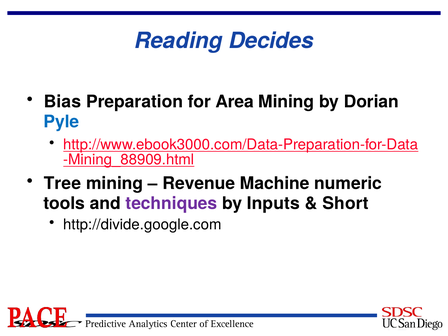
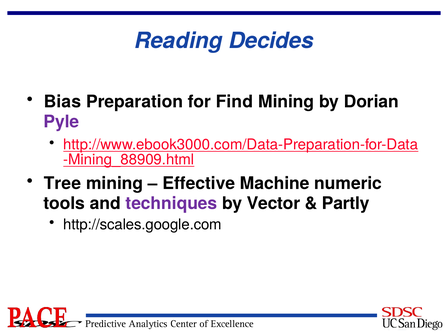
Area: Area -> Find
Pyle colour: blue -> purple
Revenue: Revenue -> Effective
Inputs: Inputs -> Vector
Short: Short -> Partly
http://divide.google.com: http://divide.google.com -> http://scales.google.com
